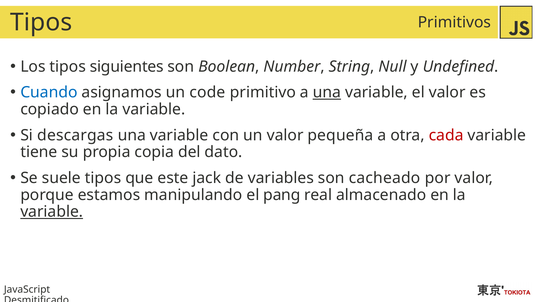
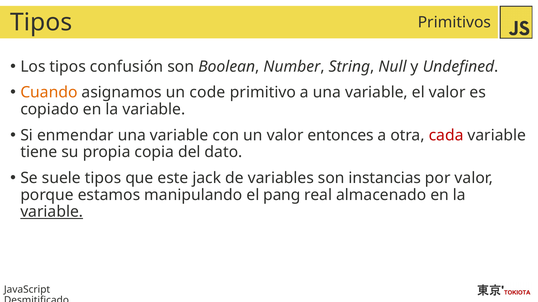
siguientes: siguientes -> confusión
Cuando colour: blue -> orange
una at (327, 93) underline: present -> none
descargas: descargas -> enmendar
pequeña: pequeña -> entonces
cacheado: cacheado -> instancias
